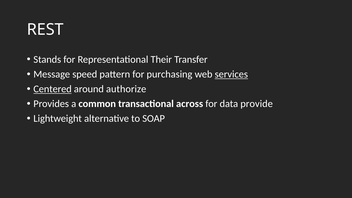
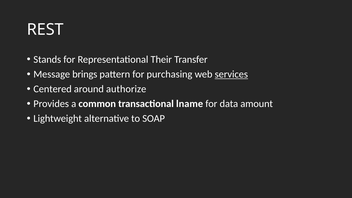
speed: speed -> brings
Centered underline: present -> none
across: across -> lname
provide: provide -> amount
